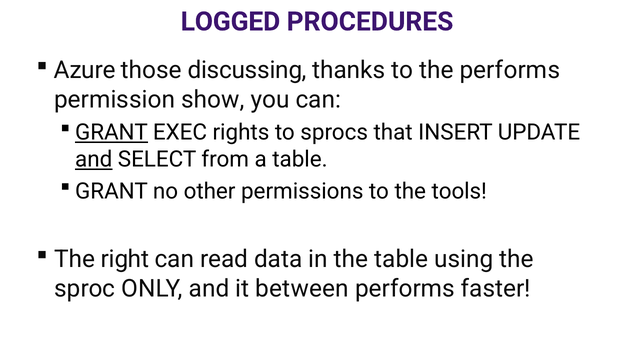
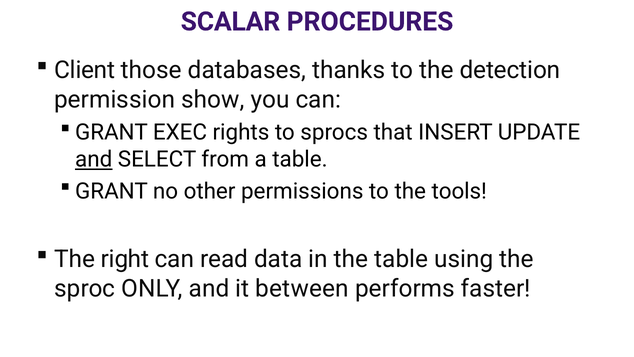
LOGGED: LOGGED -> SCALAR
Azure: Azure -> Client
discussing: discussing -> databases
the performs: performs -> detection
GRANT at (111, 132) underline: present -> none
